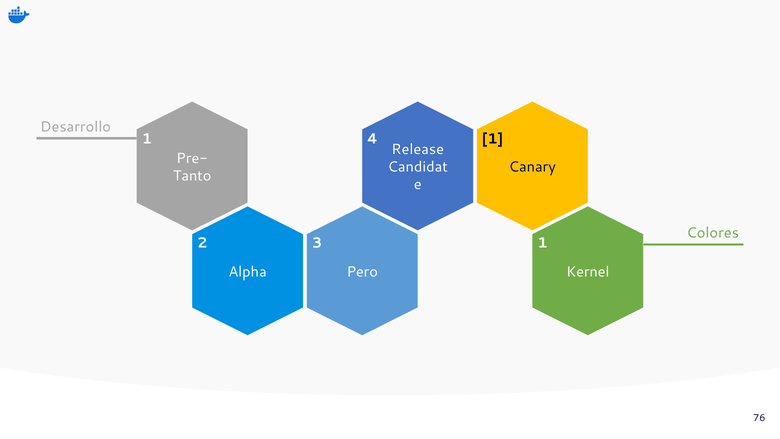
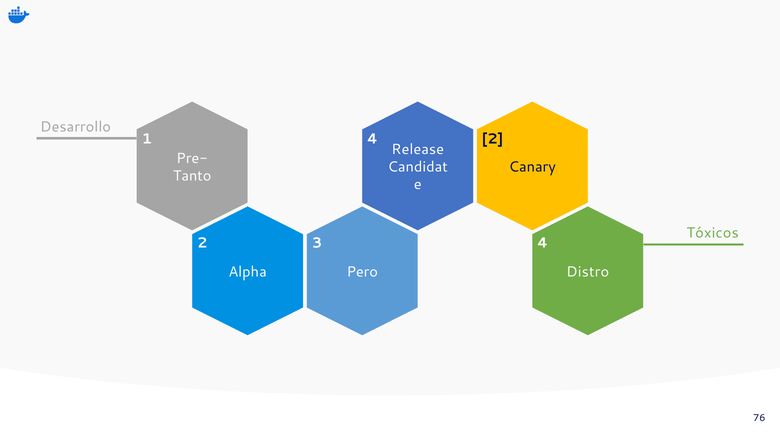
4 1: 1 -> 2
Colores: Colores -> Tóxicos
3 1: 1 -> 4
Kernel: Kernel -> Distro
